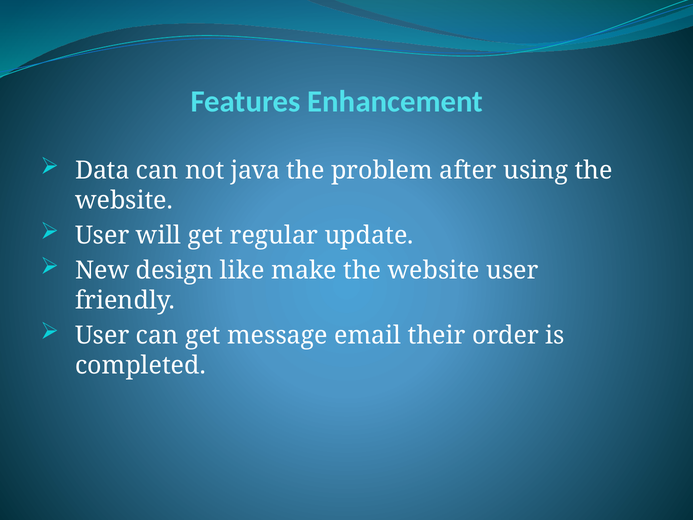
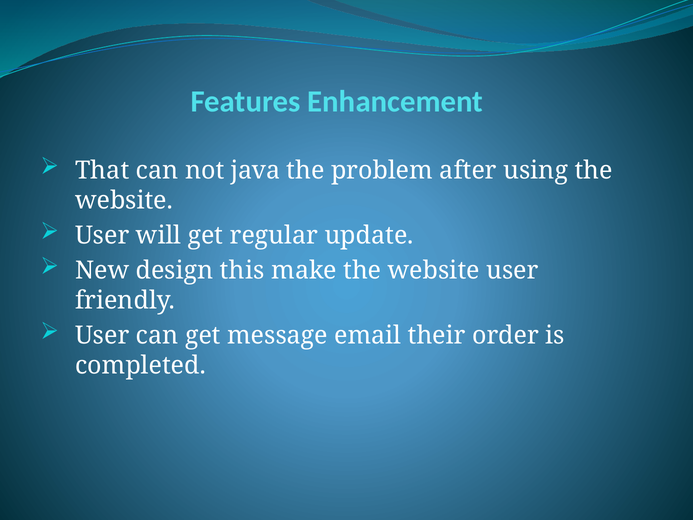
Data: Data -> That
like: like -> this
